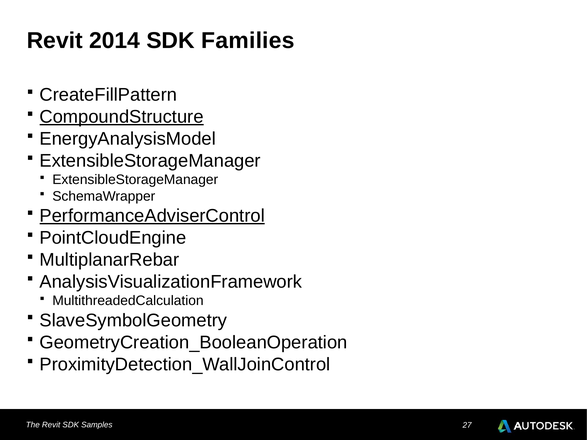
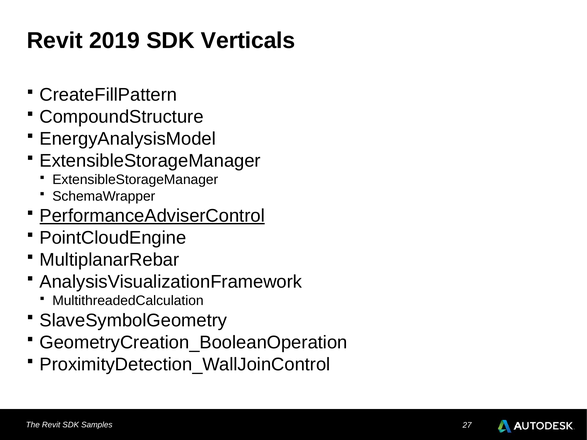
2014: 2014 -> 2019
Families: Families -> Verticals
CompoundStructure underline: present -> none
